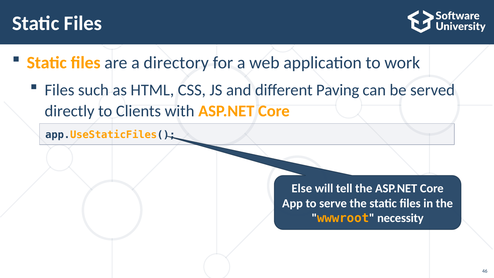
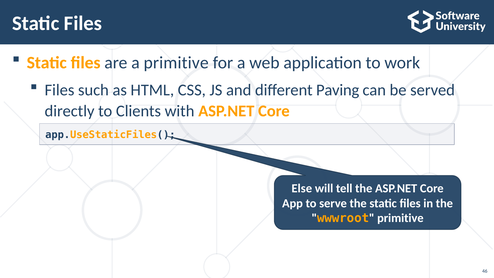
a directory: directory -> primitive
wwwroot necessity: necessity -> primitive
